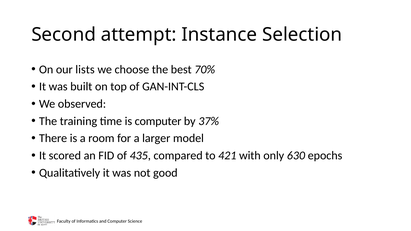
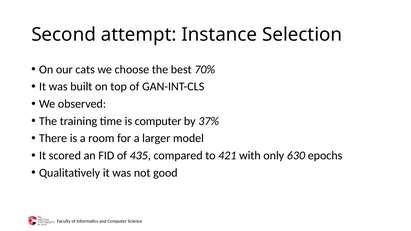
lists: lists -> cats
